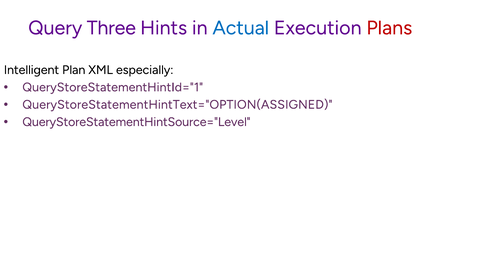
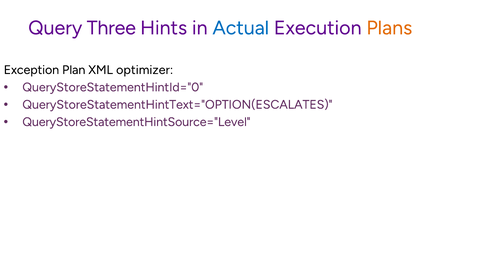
Plans colour: red -> orange
Intelligent: Intelligent -> Exception
especially: especially -> optimizer
QueryStoreStatementHintId="1: QueryStoreStatementHintId="1 -> QueryStoreStatementHintId="0
QueryStoreStatementHintText="OPTION(ASSIGNED: QueryStoreStatementHintText="OPTION(ASSIGNED -> QueryStoreStatementHintText="OPTION(ESCALATES
